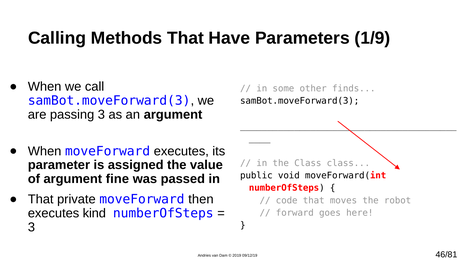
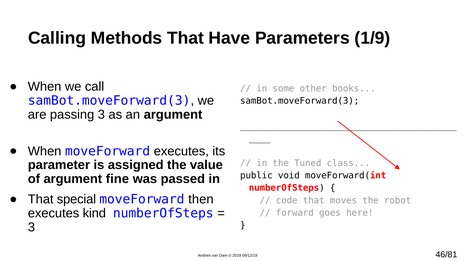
finds: finds -> books
the Class: Class -> Tuned
private: private -> special
